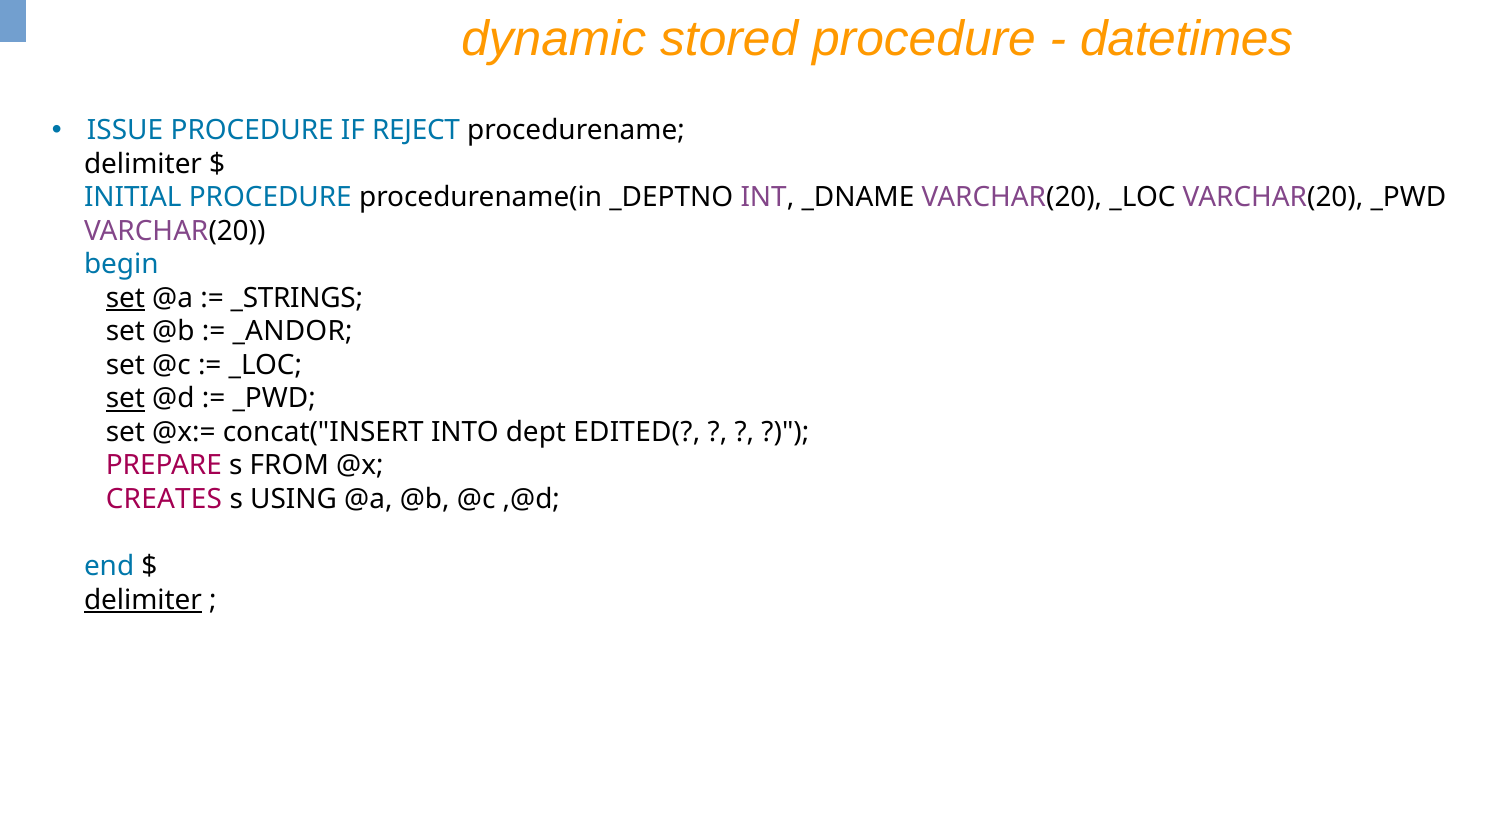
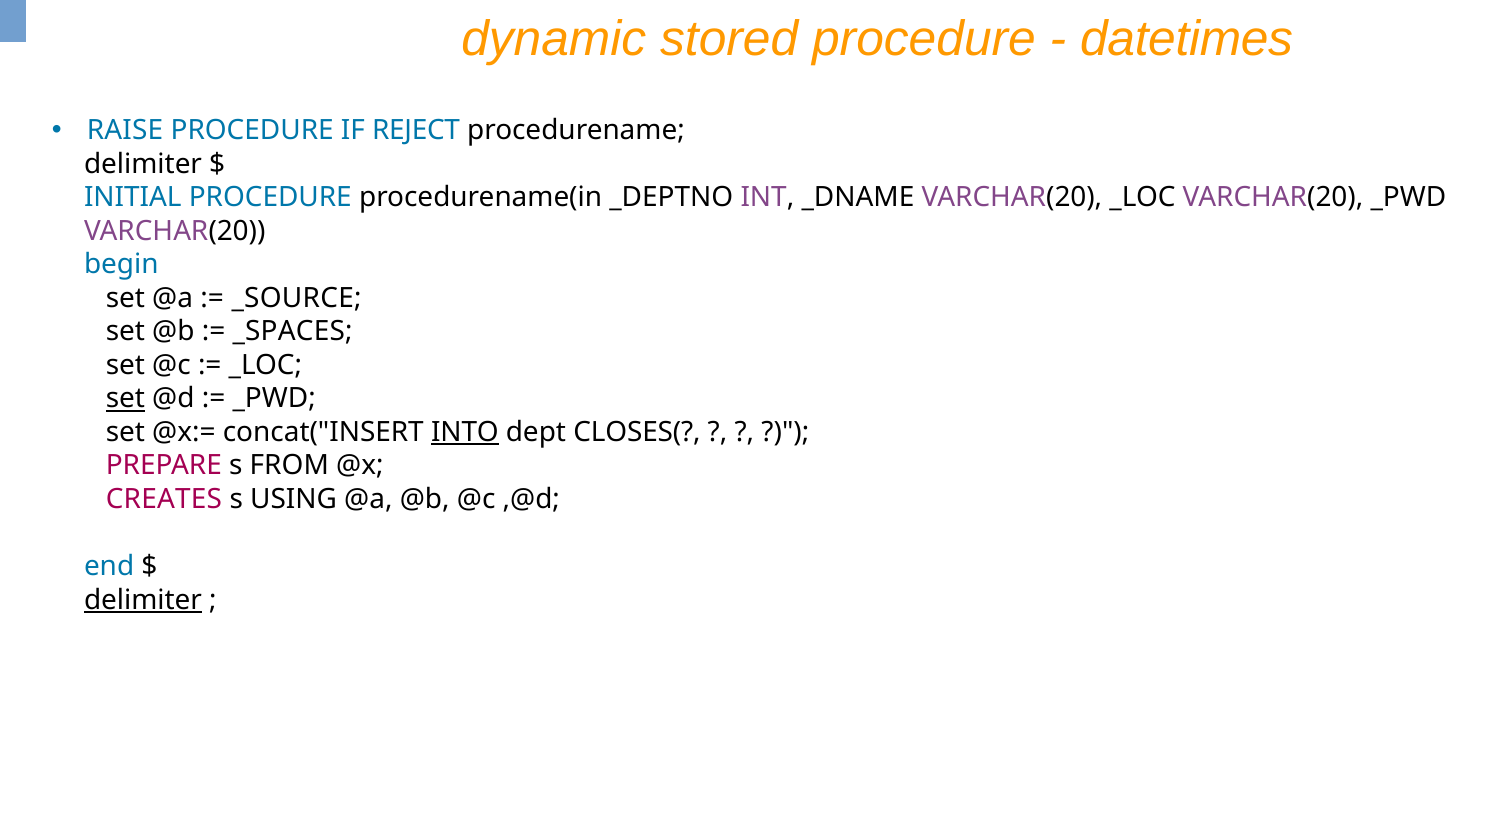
ISSUE: ISSUE -> RAISE
set at (125, 298) underline: present -> none
_STRINGS: _STRINGS -> _SOURCE
_ANDOR: _ANDOR -> _SPACES
INTO underline: none -> present
EDITED(: EDITED( -> CLOSES(
